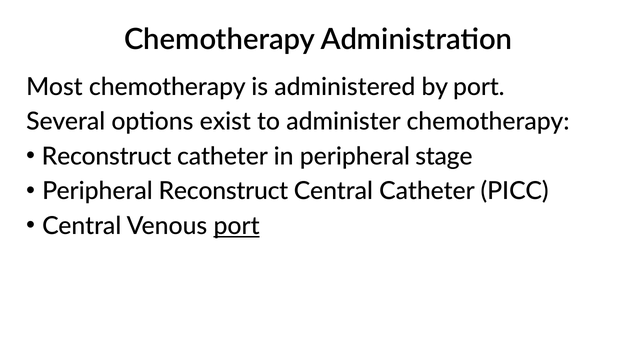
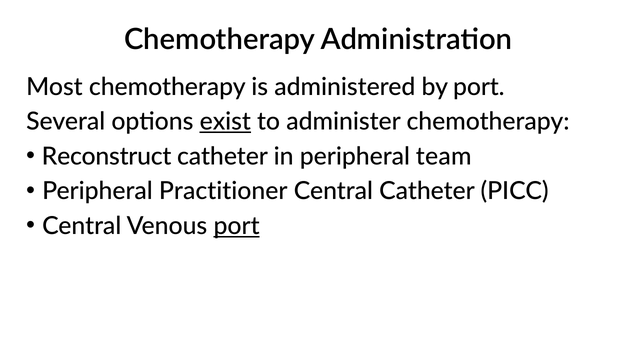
exist underline: none -> present
stage: stage -> team
Peripheral Reconstruct: Reconstruct -> Practitioner
